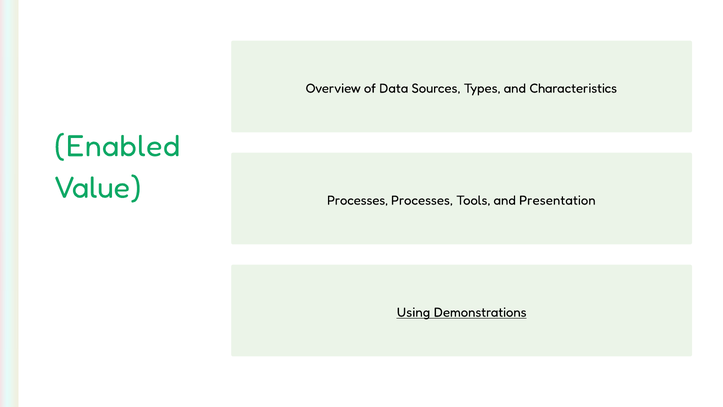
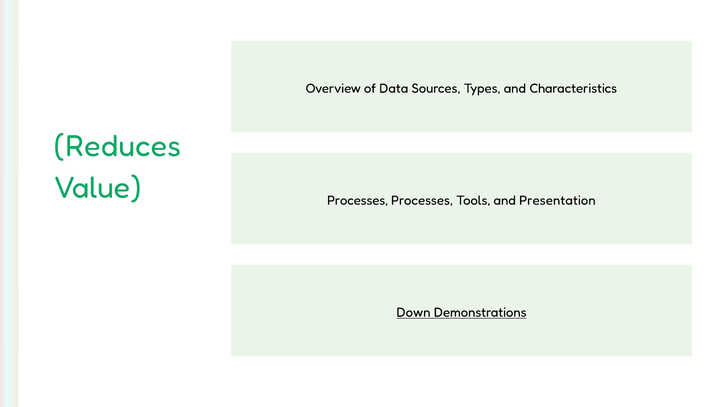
Enabled: Enabled -> Reduces
Using: Using -> Down
